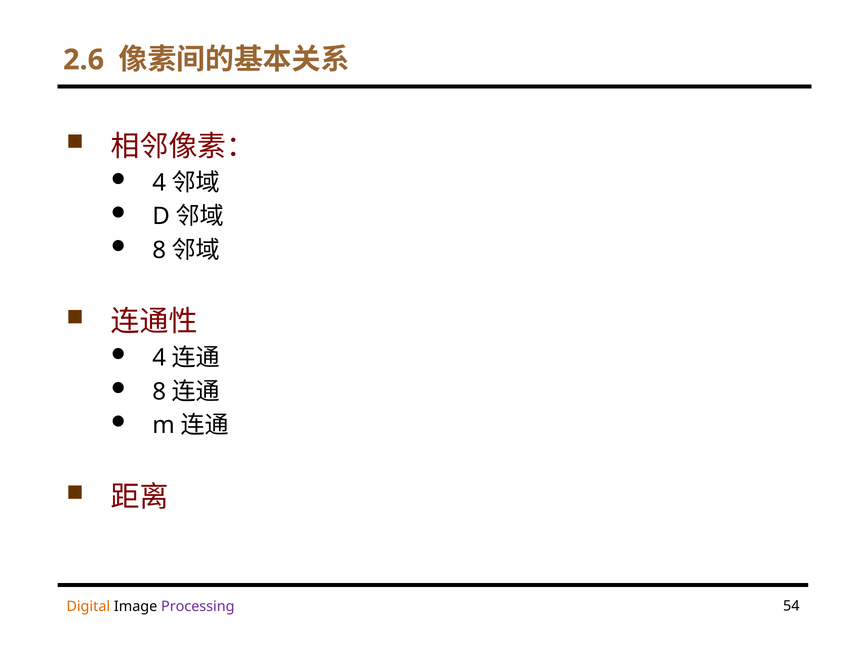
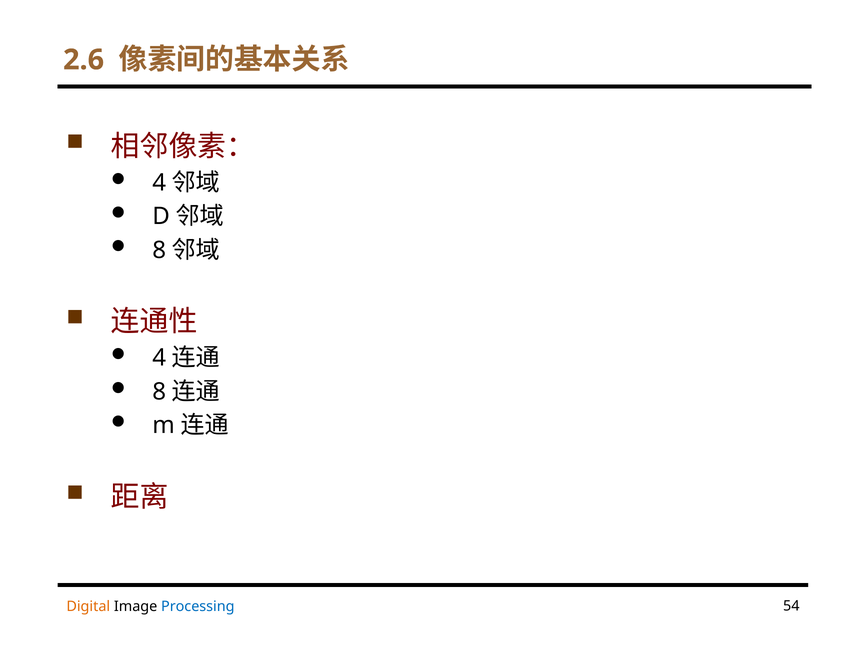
Processing colour: purple -> blue
